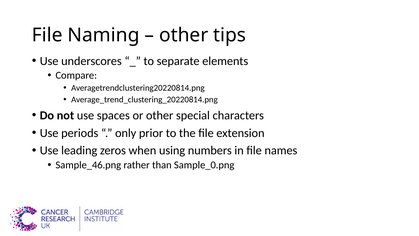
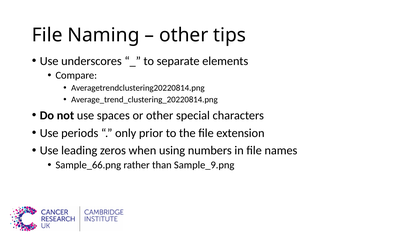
Sample_46.png: Sample_46.png -> Sample_66.png
Sample_0.png: Sample_0.png -> Sample_9.png
